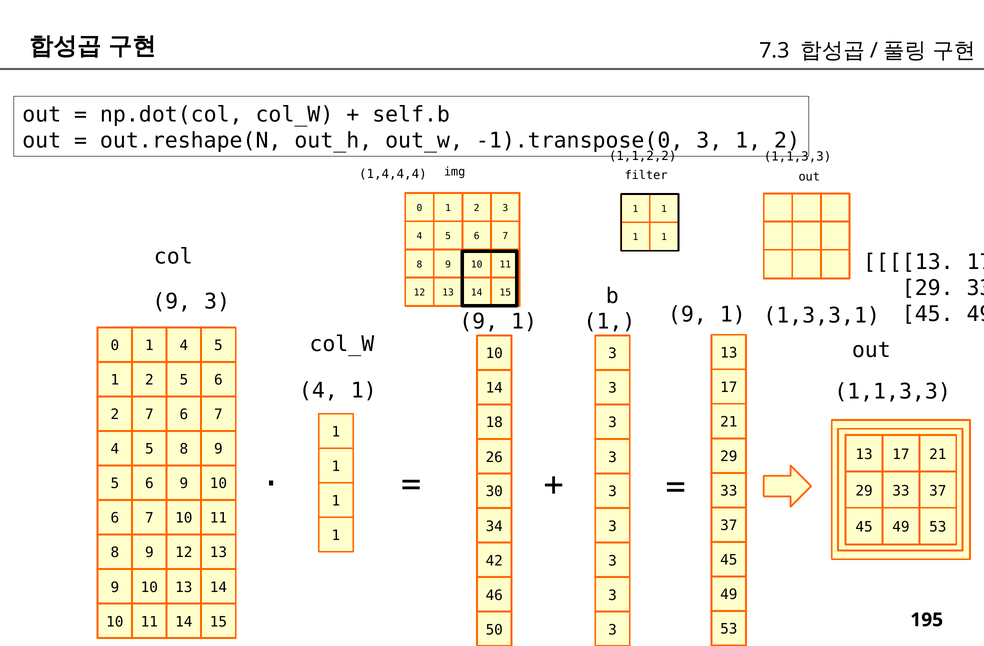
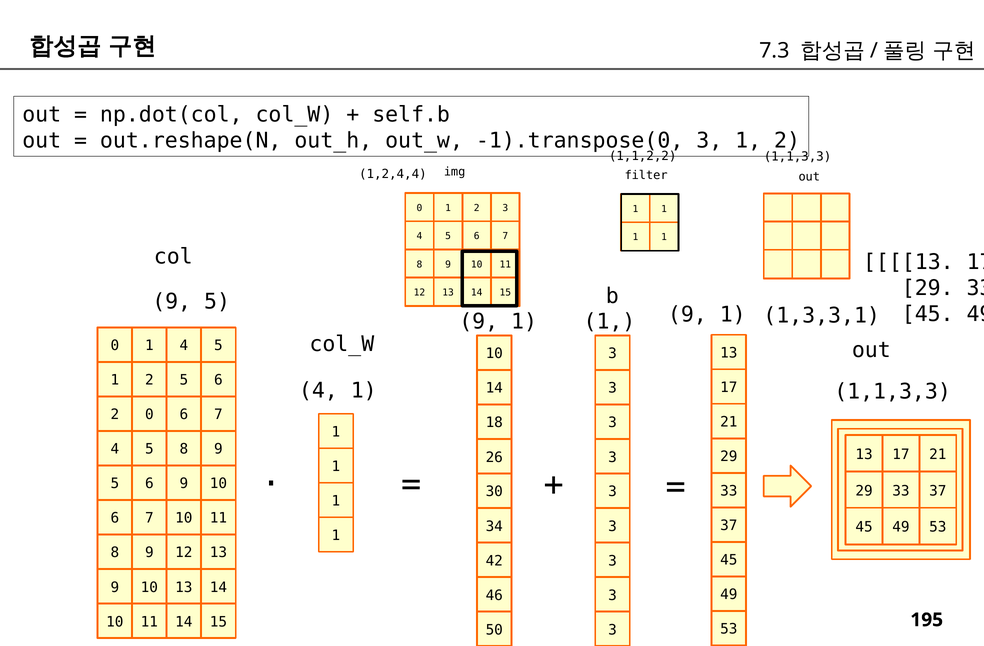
1,4,4,4: 1,4,4,4 -> 1,2,4,4
3 at (217, 302): 3 -> 5
7 at (149, 415): 7 -> 0
